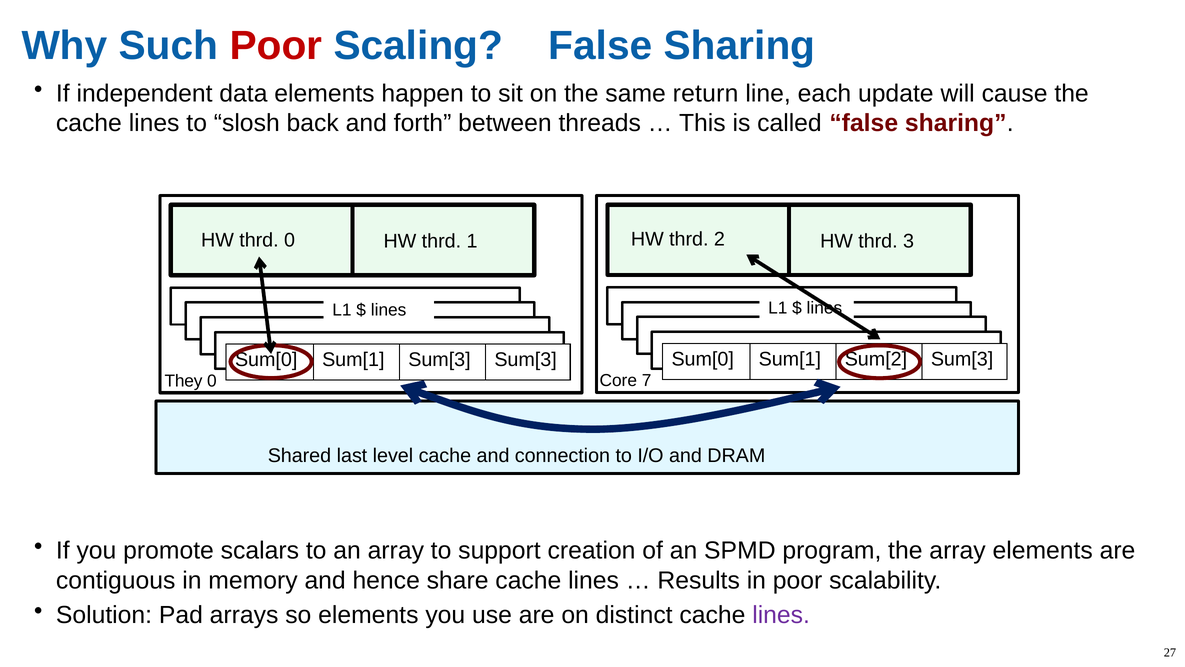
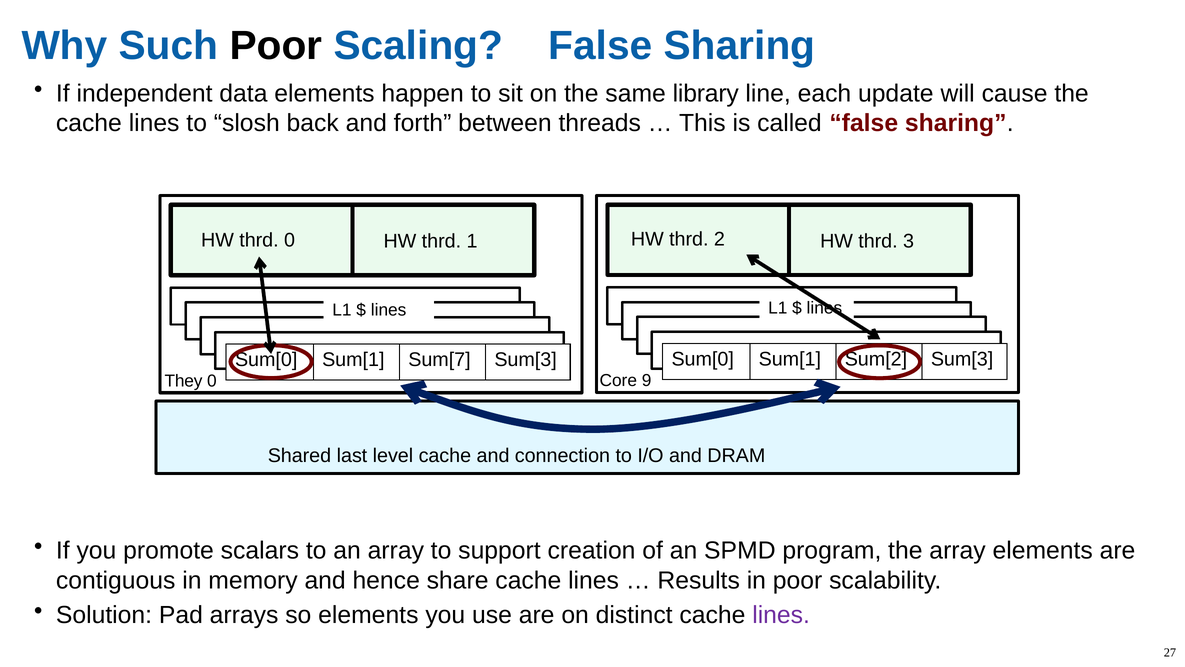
Poor at (276, 46) colour: red -> black
return: return -> library
Sum[1 Sum[3: Sum[3 -> Sum[7
7: 7 -> 9
